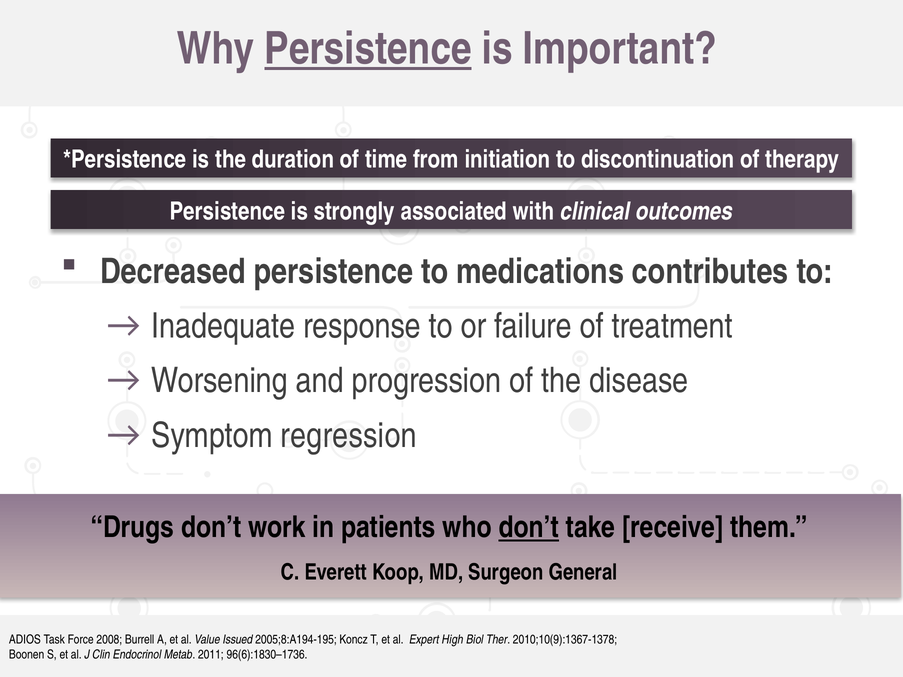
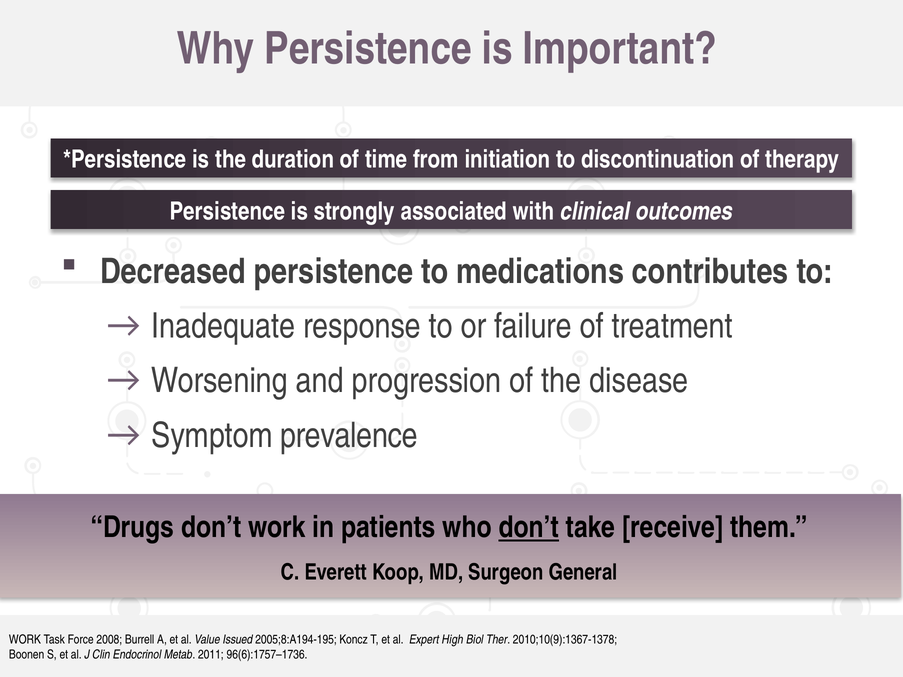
Persistence at (368, 49) underline: present -> none
regression: regression -> prevalence
ADIOS at (25, 640): ADIOS -> WORK
96(6):1830–1736: 96(6):1830–1736 -> 96(6):1757–1736
